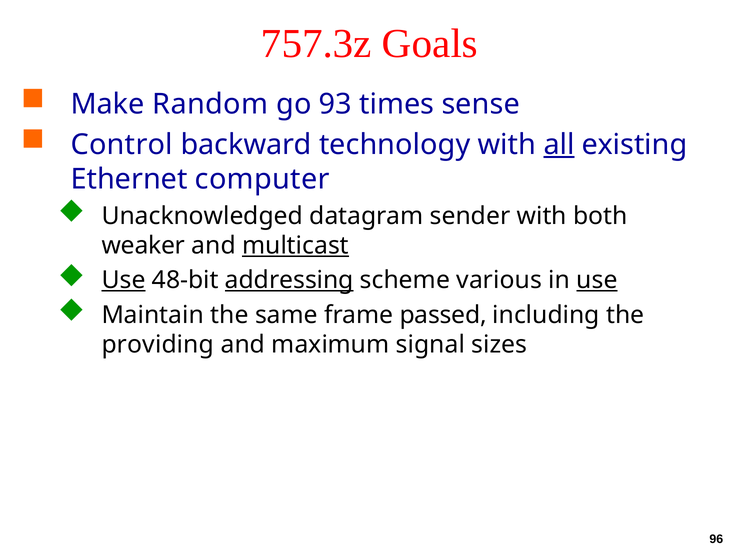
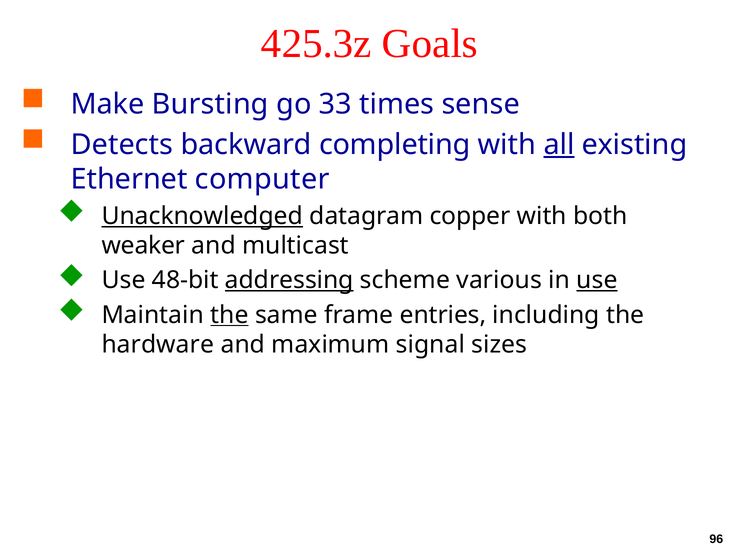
757.3z: 757.3z -> 425.3z
Random: Random -> Bursting
93: 93 -> 33
Control: Control -> Detects
technology: technology -> completing
Unacknowledged underline: none -> present
sender: sender -> copper
multicast underline: present -> none
Use at (124, 281) underline: present -> none
the at (229, 315) underline: none -> present
passed: passed -> entries
providing: providing -> hardware
